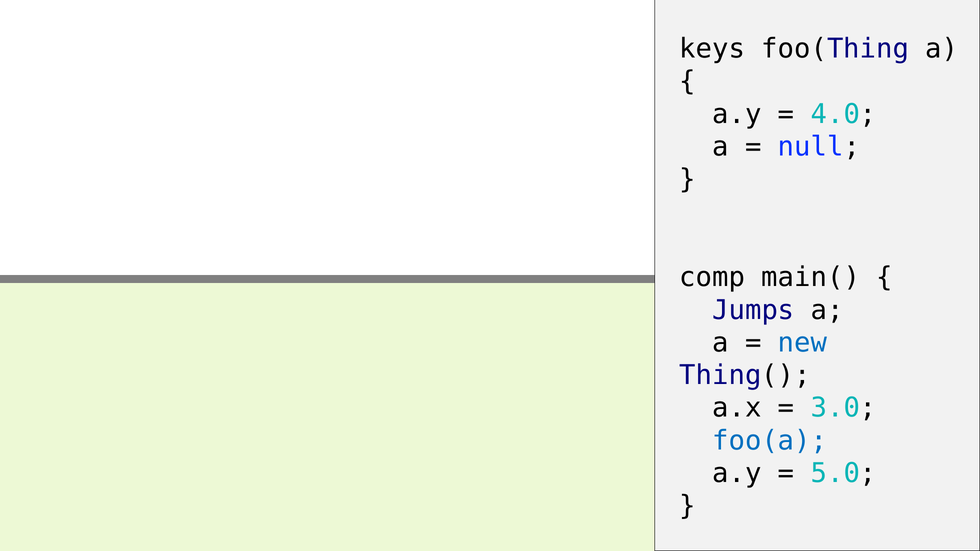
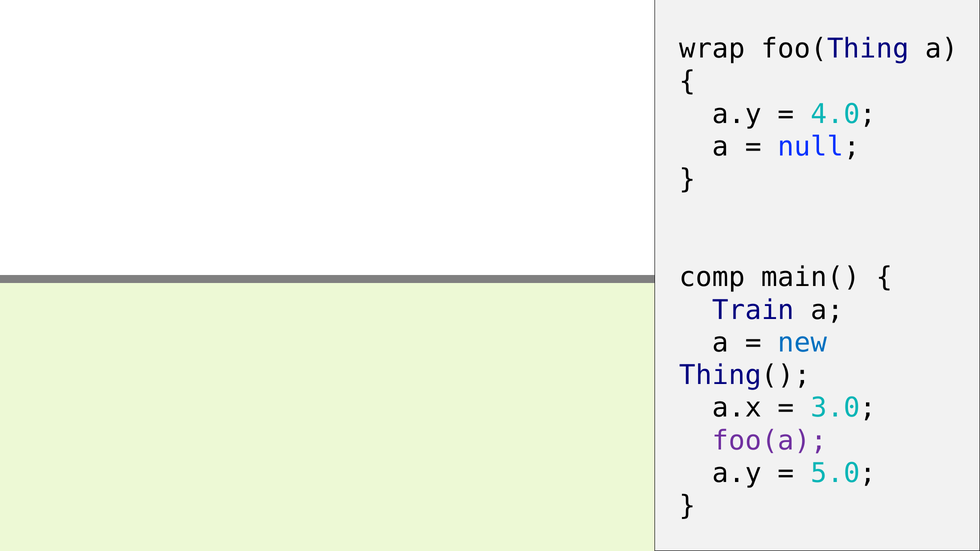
keys: keys -> wrap
Jumps: Jumps -> Train
foo(a colour: blue -> purple
